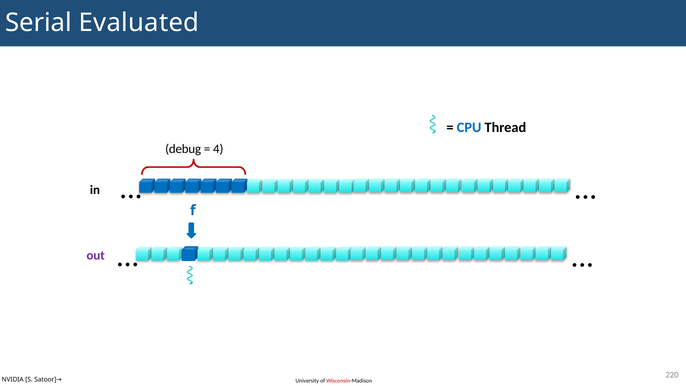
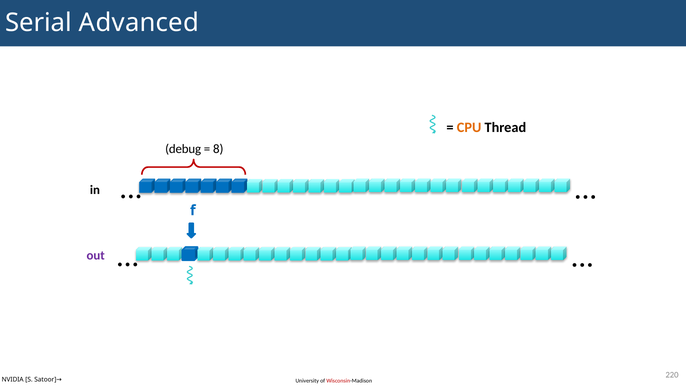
Evaluated: Evaluated -> Advanced
CPU colour: blue -> orange
4: 4 -> 8
